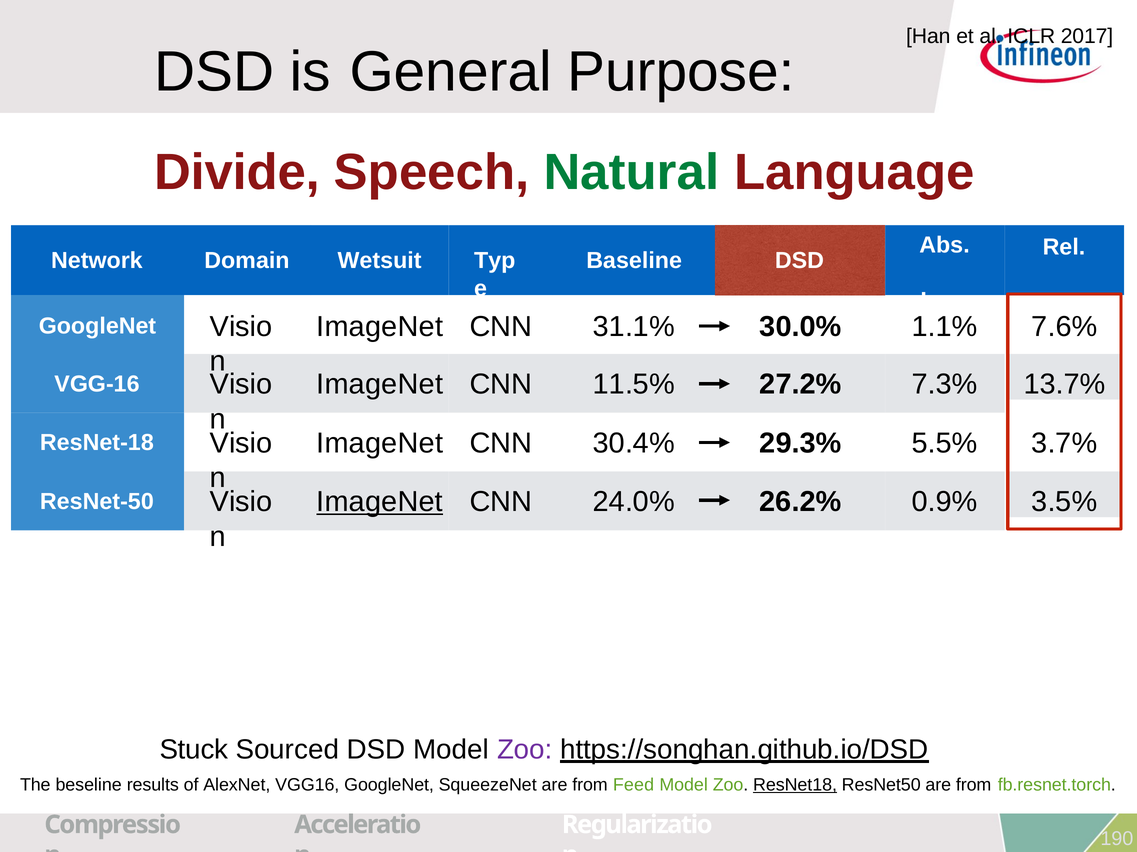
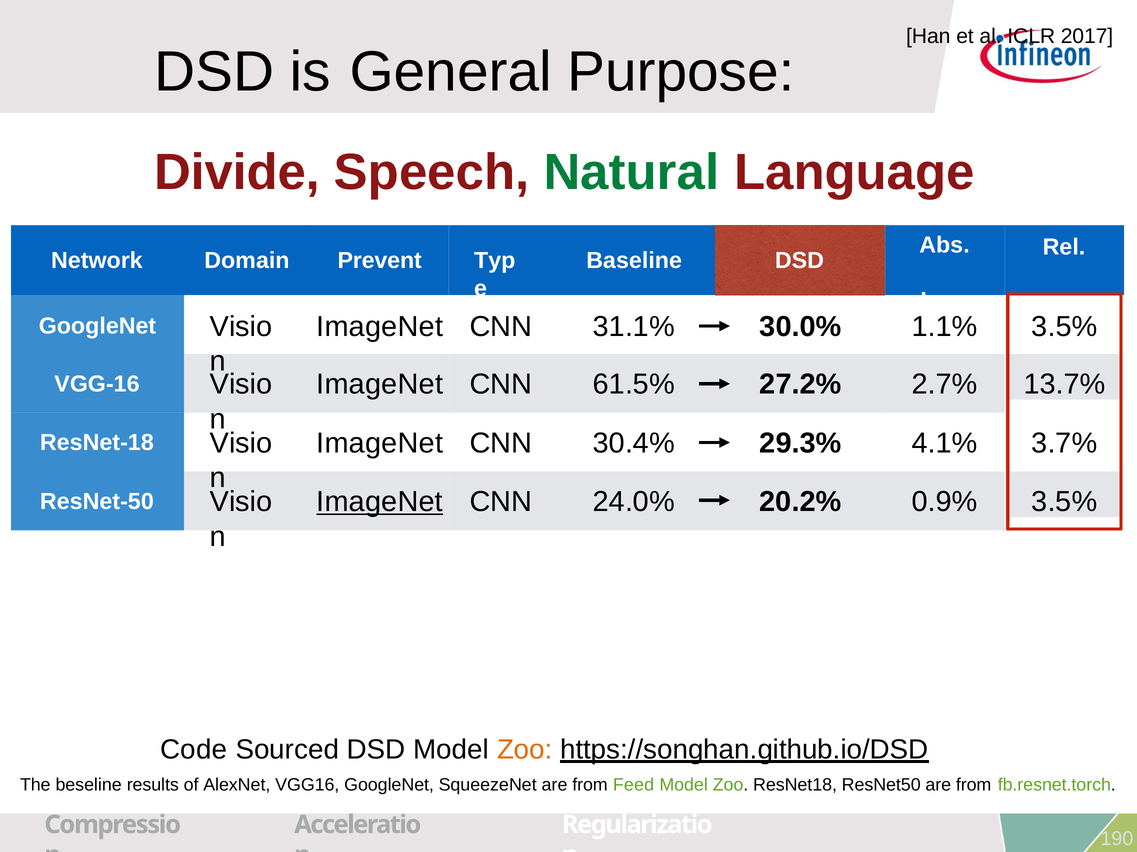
Wetsuit: Wetsuit -> Prevent
1.1% 7.6%: 7.6% -> 3.5%
11.5%: 11.5% -> 61.5%
7.3%: 7.3% -> 2.7%
5.5%: 5.5% -> 4.1%
26.2%: 26.2% -> 20.2%
Stuck: Stuck -> Code
Zoo at (525, 750) colour: purple -> orange
ResNet18 underline: present -> none
